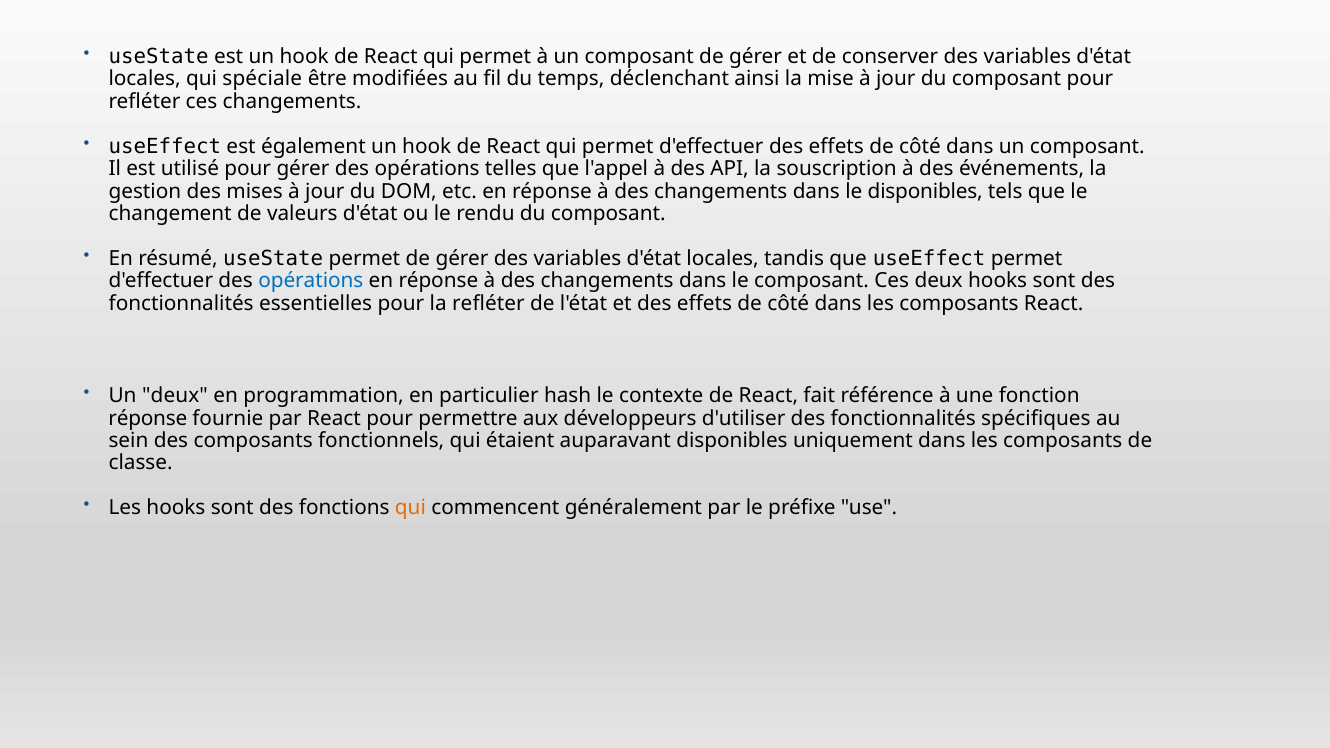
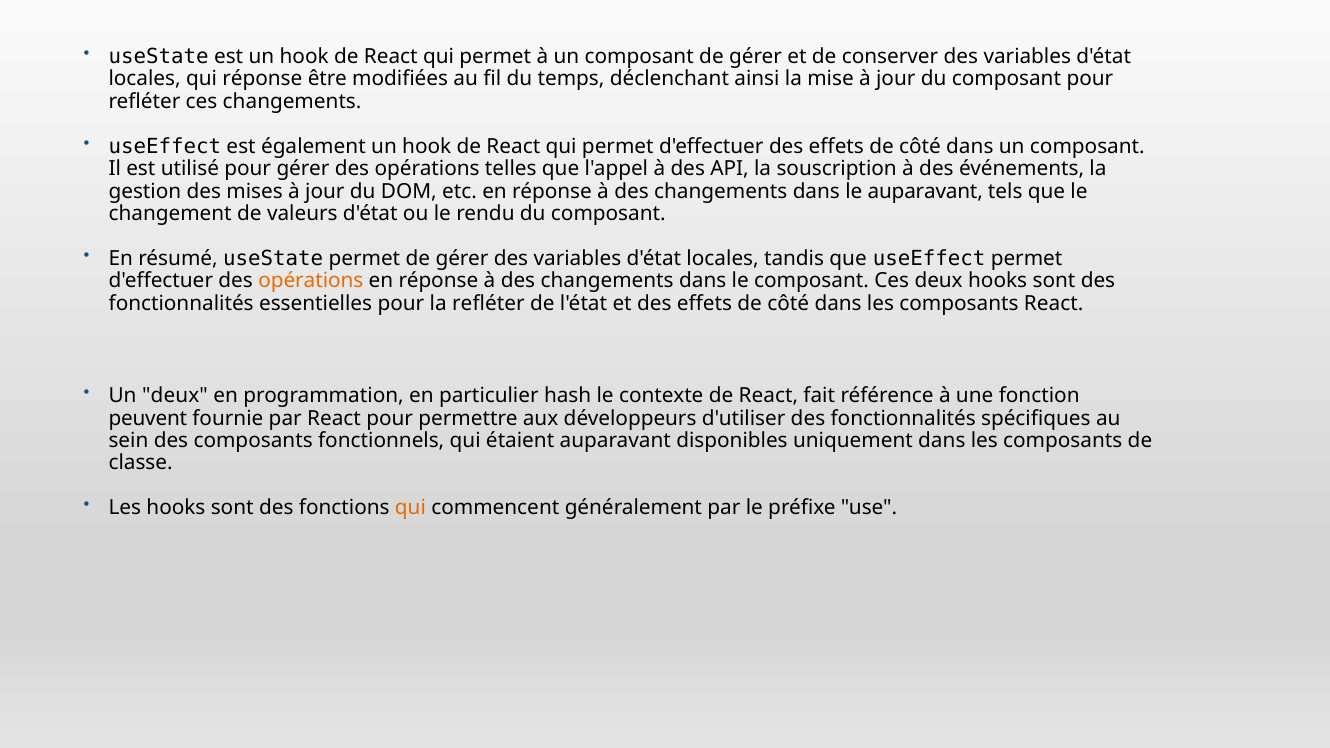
qui spéciale: spéciale -> réponse
le disponibles: disponibles -> auparavant
opérations at (311, 281) colour: blue -> orange
réponse at (148, 418): réponse -> peuvent
